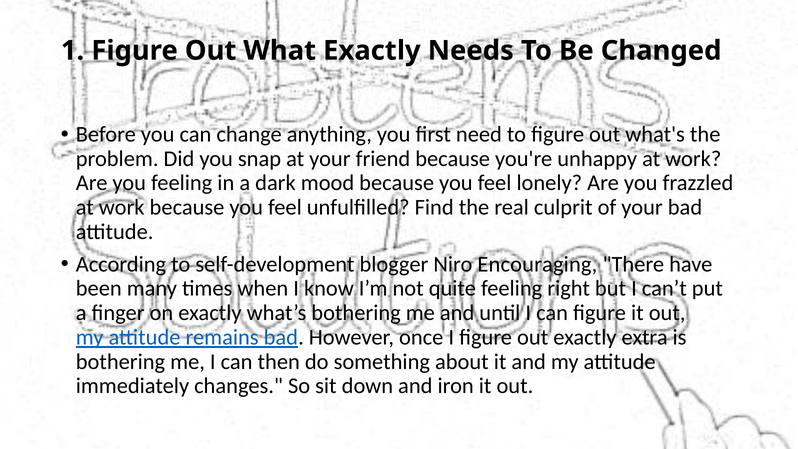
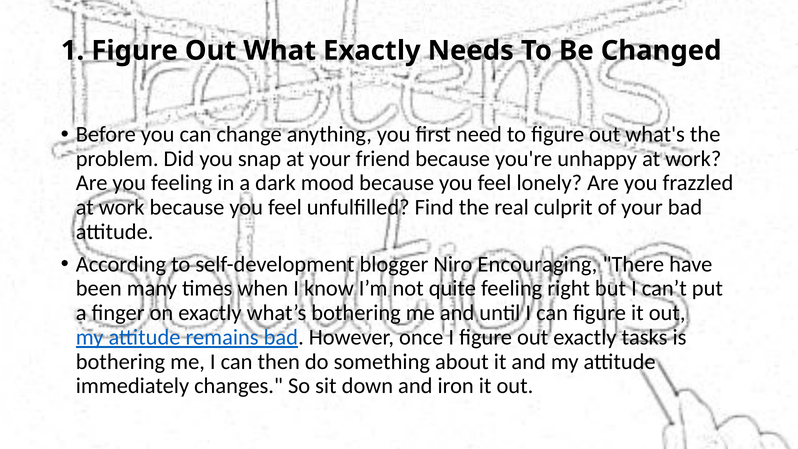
extra: extra -> tasks
